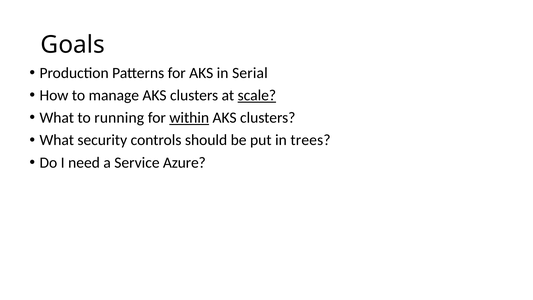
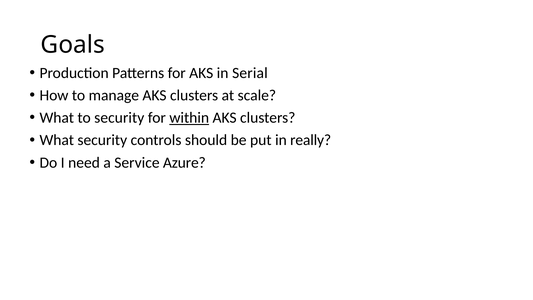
scale underline: present -> none
to running: running -> security
trees: trees -> really
